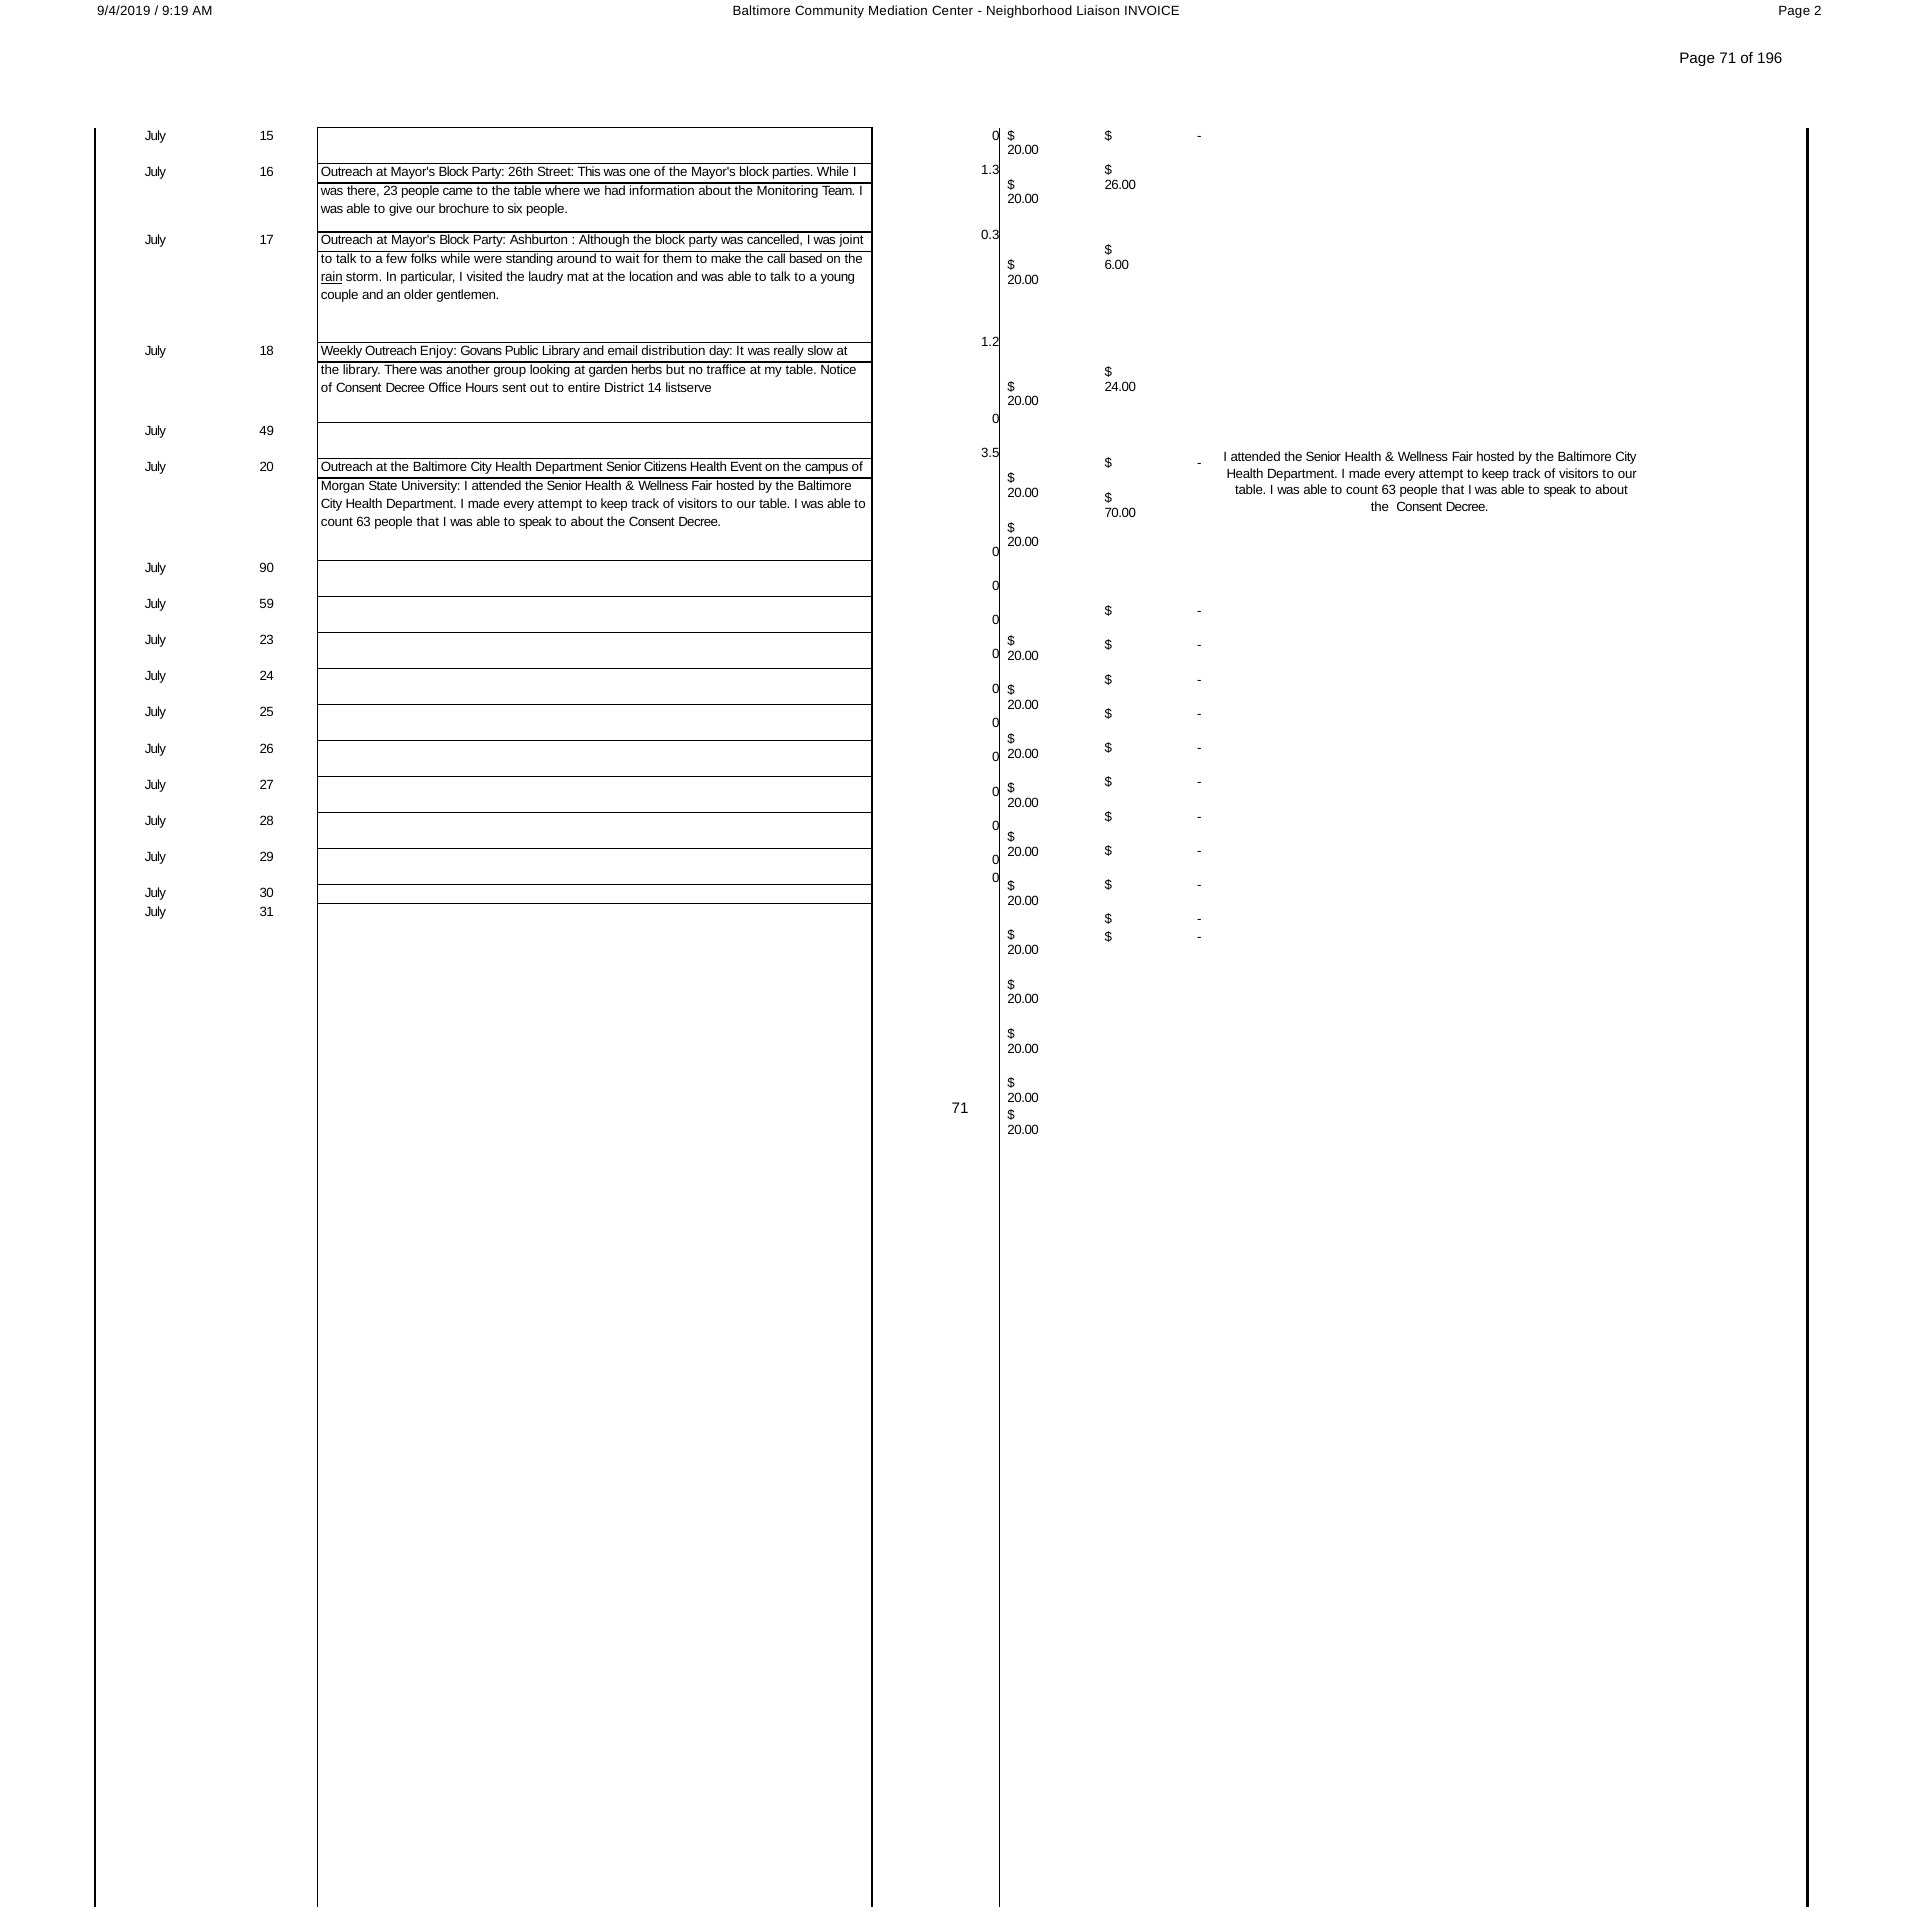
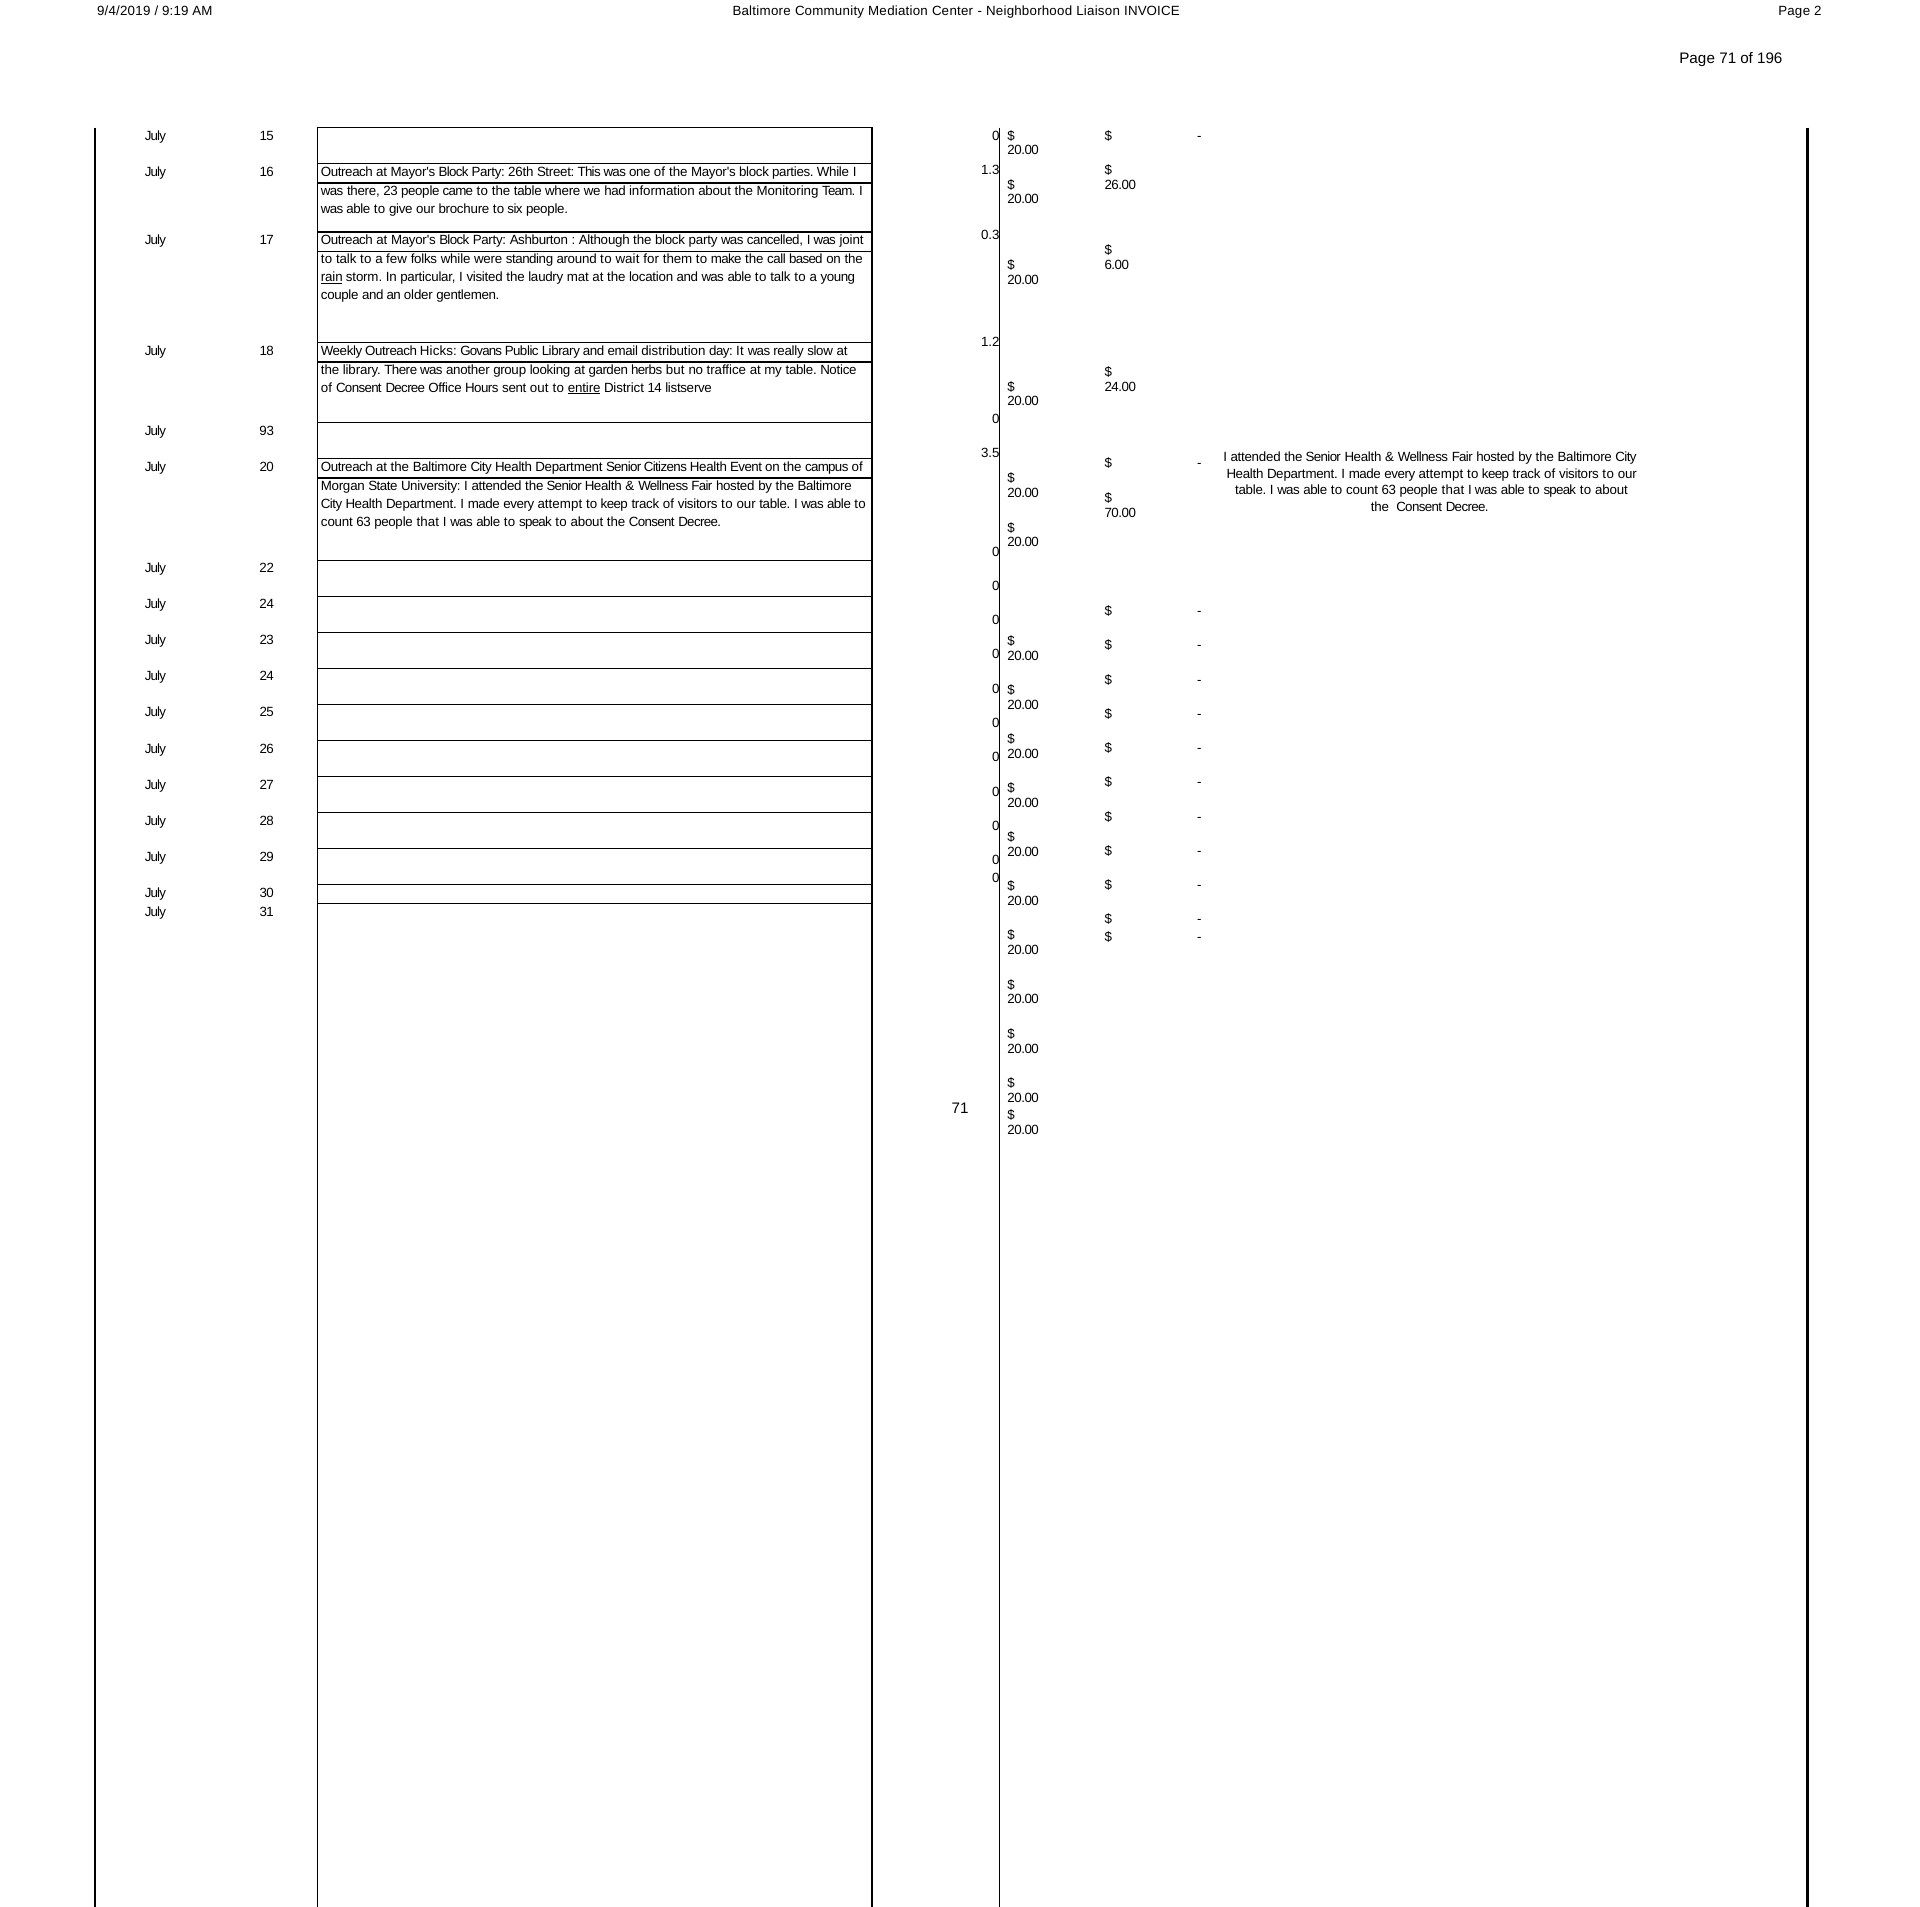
Enjoy: Enjoy -> Hicks
entire underline: none -> present
49: 49 -> 93
90: 90 -> 22
59 at (267, 604): 59 -> 24
